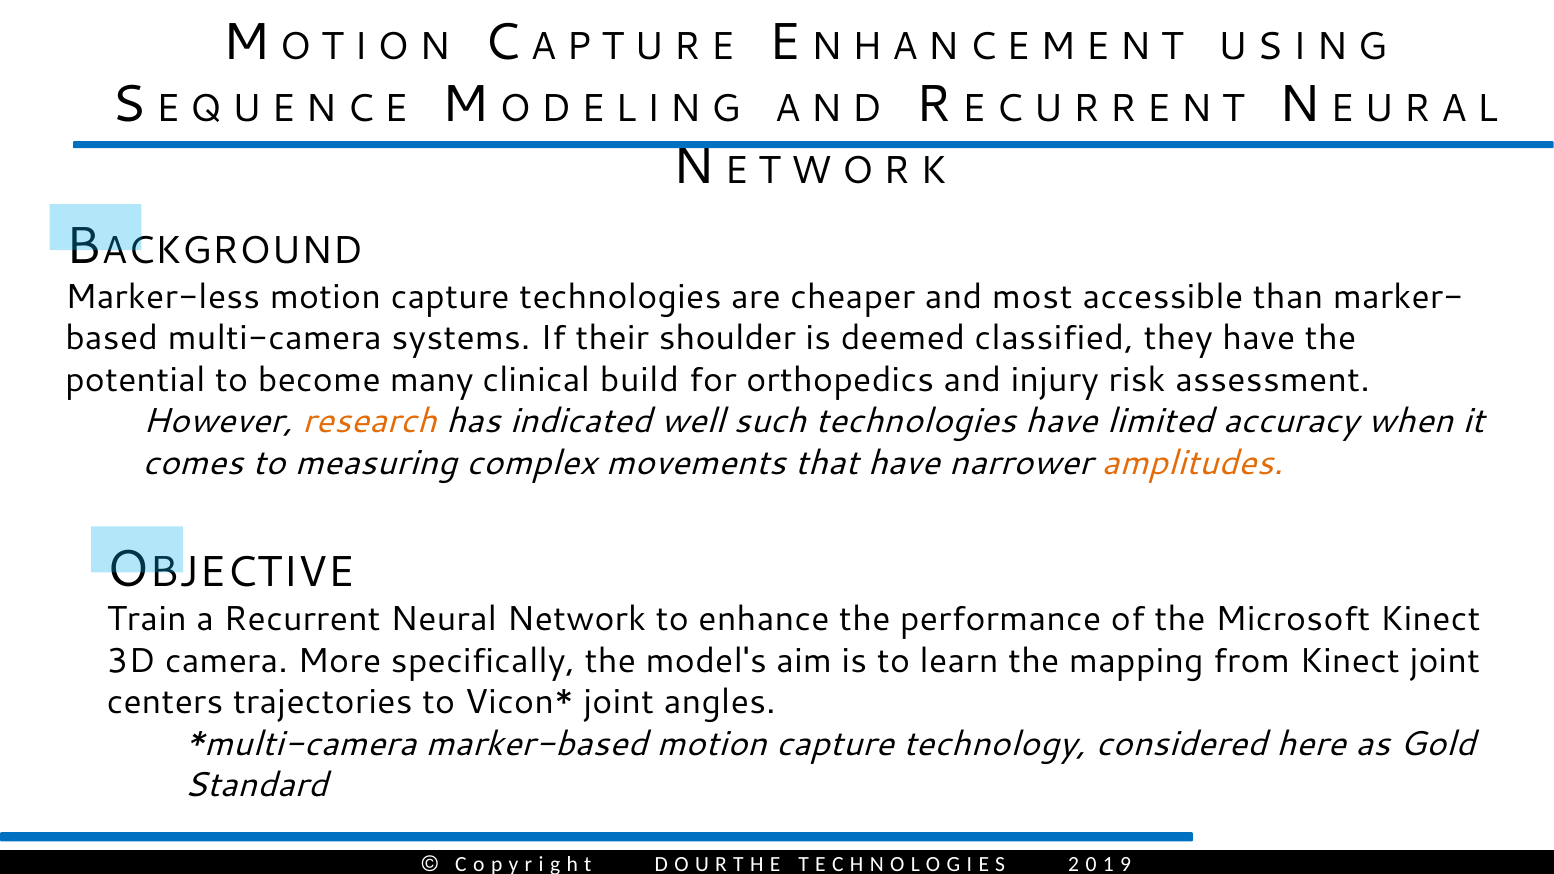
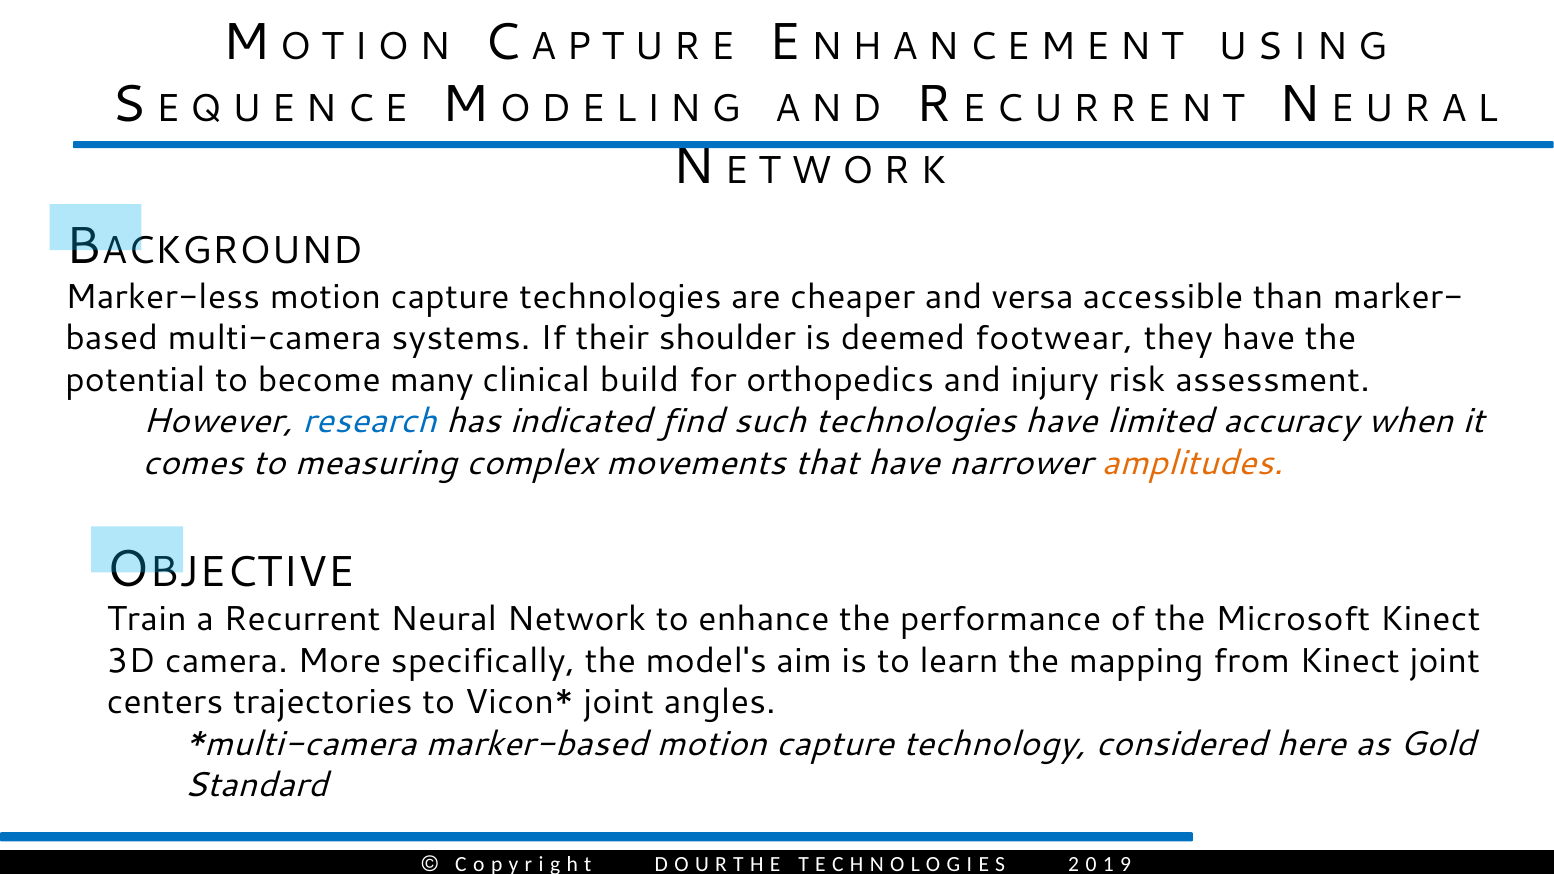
most: most -> versa
classified: classified -> footwear
research colour: orange -> blue
well: well -> find
